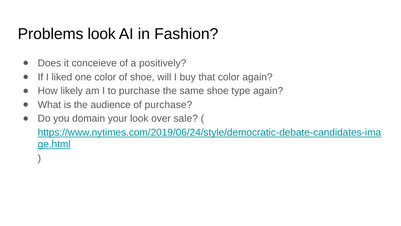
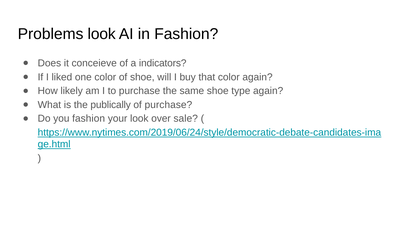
positively: positively -> indicators
audience: audience -> publically
you domain: domain -> fashion
